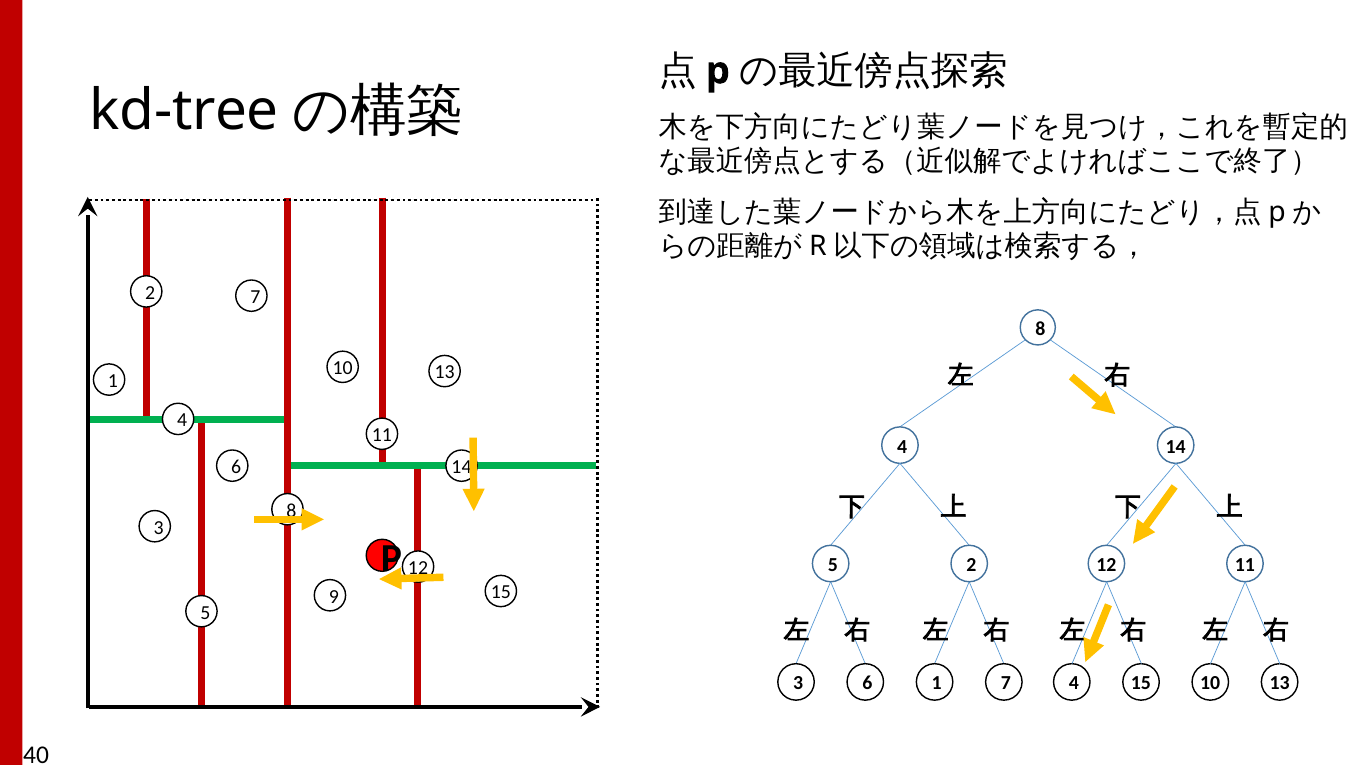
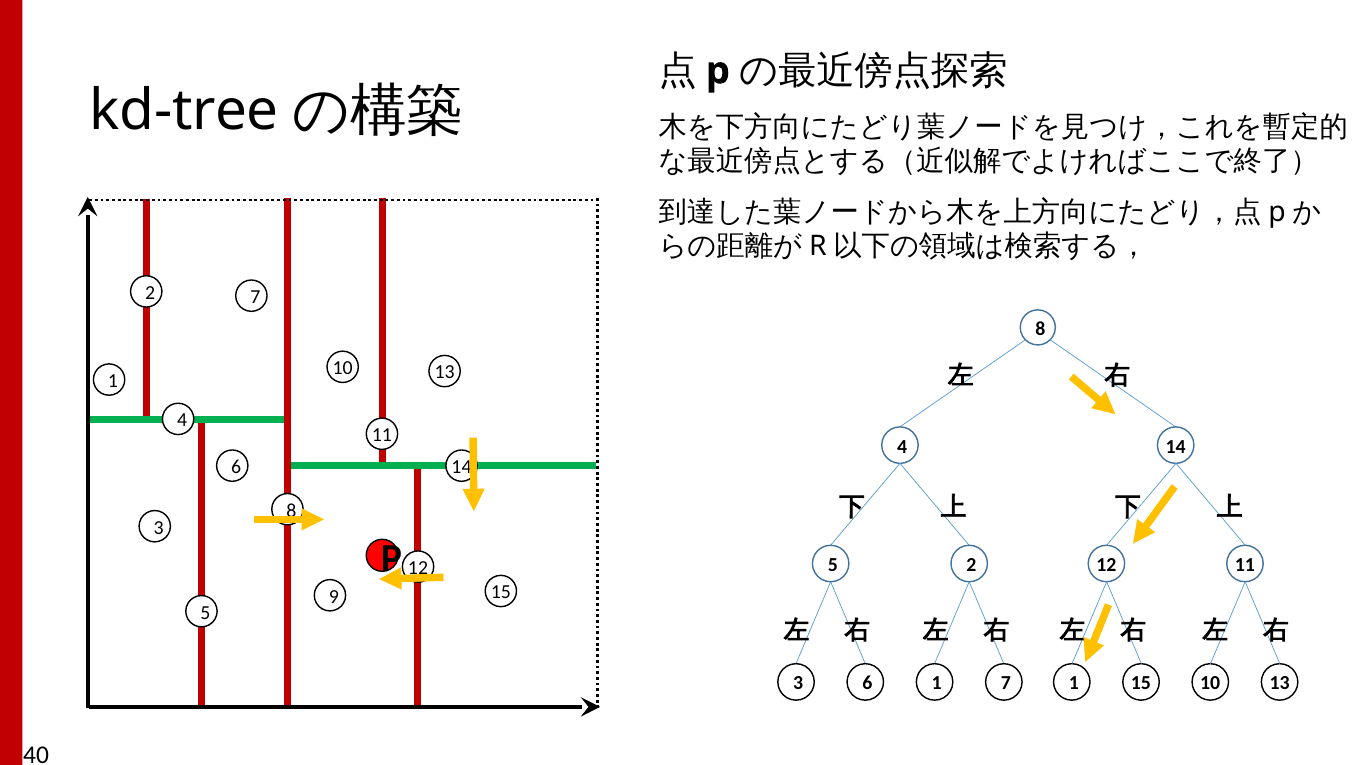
1 7 4: 4 -> 1
